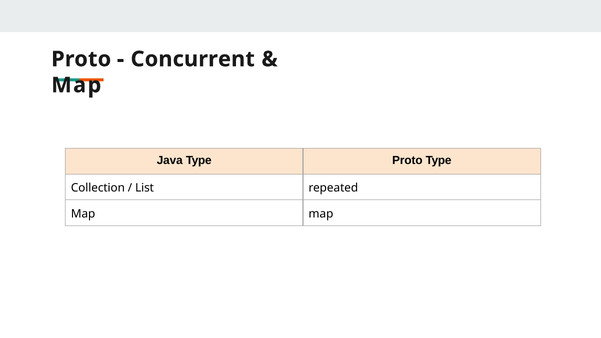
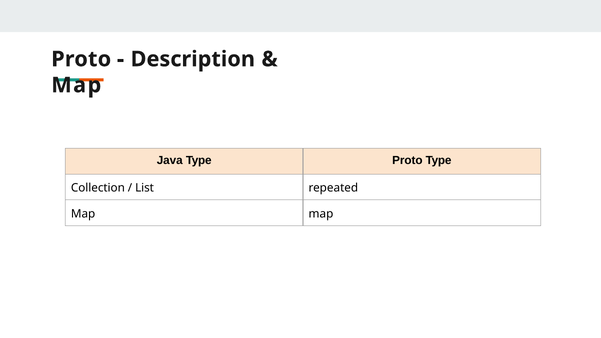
Concurrent: Concurrent -> Description
